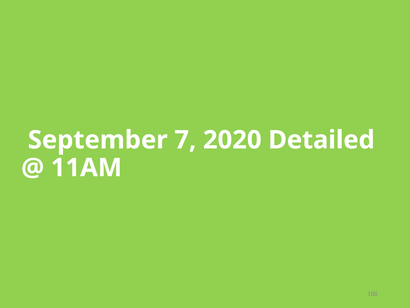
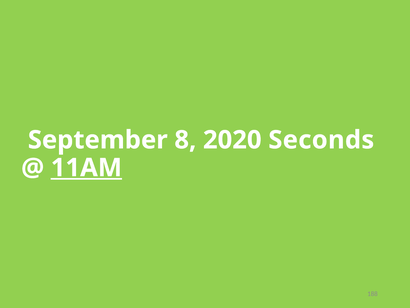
7: 7 -> 8
Detailed: Detailed -> Seconds
11AM underline: none -> present
